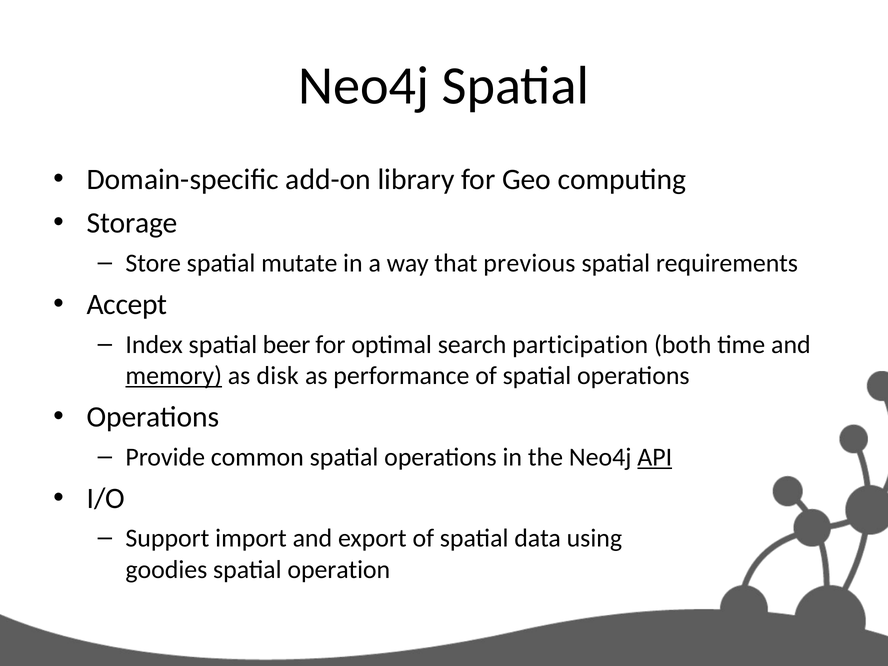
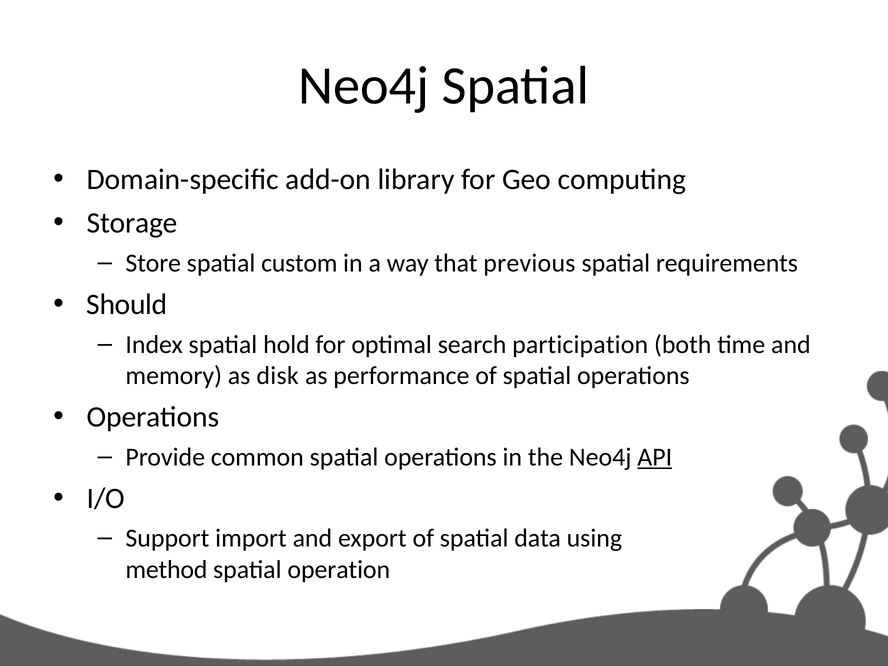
mutate: mutate -> custom
Accept: Accept -> Should
beer: beer -> hold
memory underline: present -> none
goodies: goodies -> method
